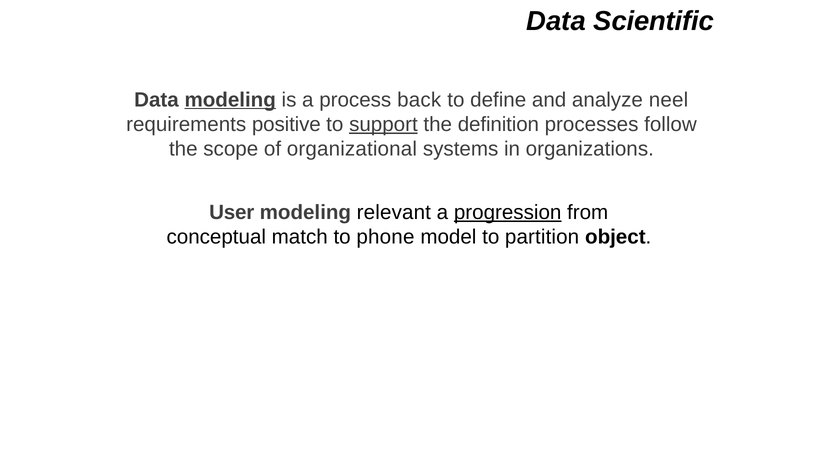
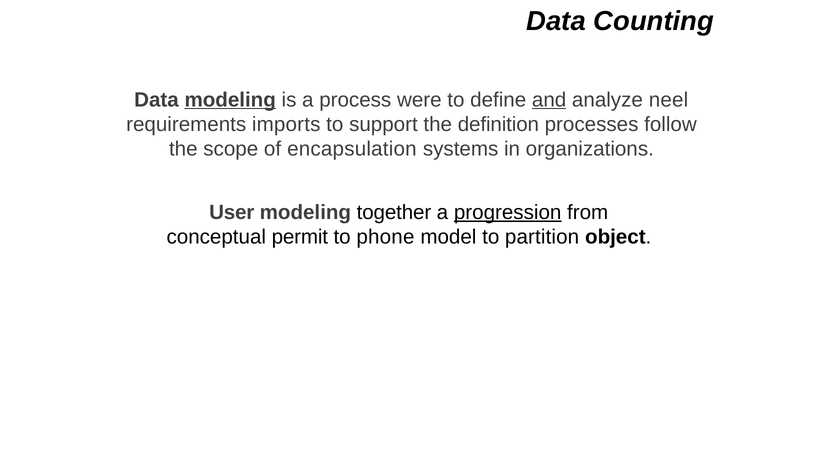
Scientific: Scientific -> Counting
back: back -> were
and underline: none -> present
positive: positive -> imports
support underline: present -> none
organizational: organizational -> encapsulation
relevant: relevant -> together
match: match -> permit
